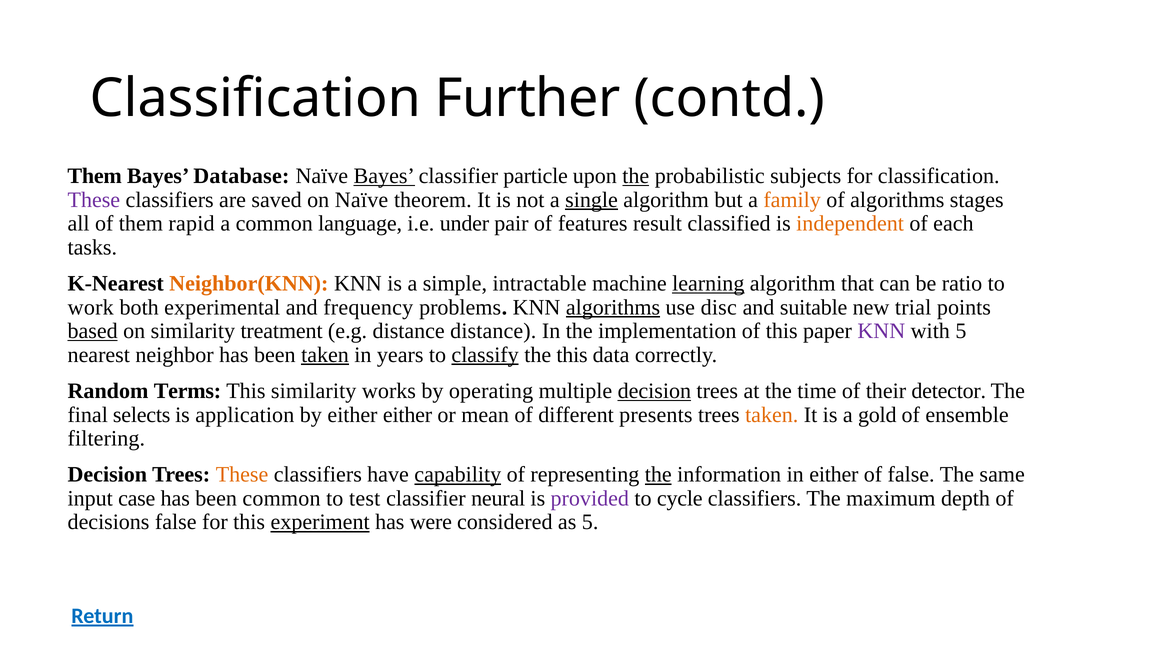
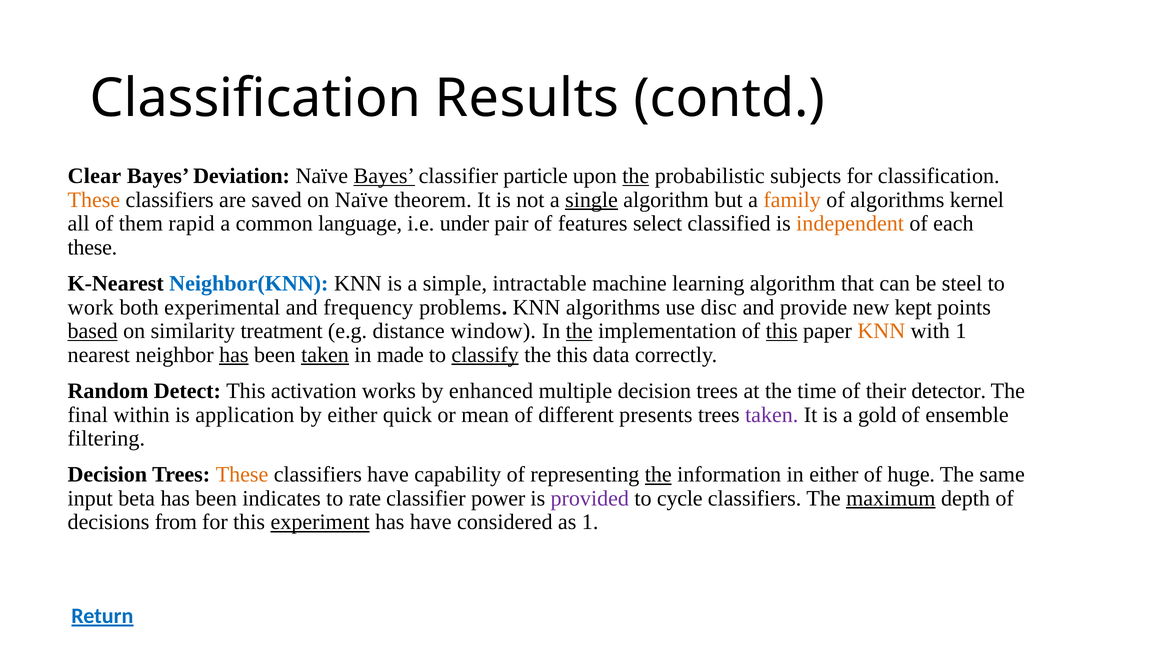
Further: Further -> Results
Them at (95, 176): Them -> Clear
Database: Database -> Deviation
These at (94, 200) colour: purple -> orange
stages: stages -> kernel
result: result -> select
tasks at (92, 248): tasks -> these
Neighbor(KNN colour: orange -> blue
learning underline: present -> none
ratio: ratio -> steel
algorithms at (613, 308) underline: present -> none
suitable: suitable -> provide
trial: trial -> kept
distance distance: distance -> window
the at (579, 331) underline: none -> present
this at (782, 331) underline: none -> present
KNN at (881, 331) colour: purple -> orange
with 5: 5 -> 1
has at (234, 355) underline: none -> present
years: years -> made
Terms: Terms -> Detect
This similarity: similarity -> activation
operating: operating -> enhanced
decision at (654, 391) underline: present -> none
selects: selects -> within
either either: either -> quick
taken at (772, 415) colour: orange -> purple
capability underline: present -> none
of false: false -> huge
case: case -> beta
been common: common -> indicates
test: test -> rate
neural: neural -> power
maximum underline: none -> present
decisions false: false -> from
has were: were -> have
as 5: 5 -> 1
